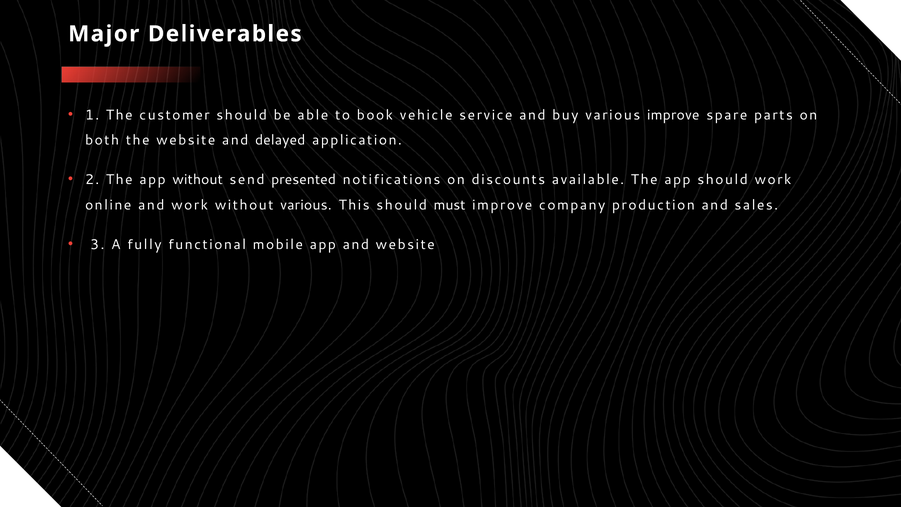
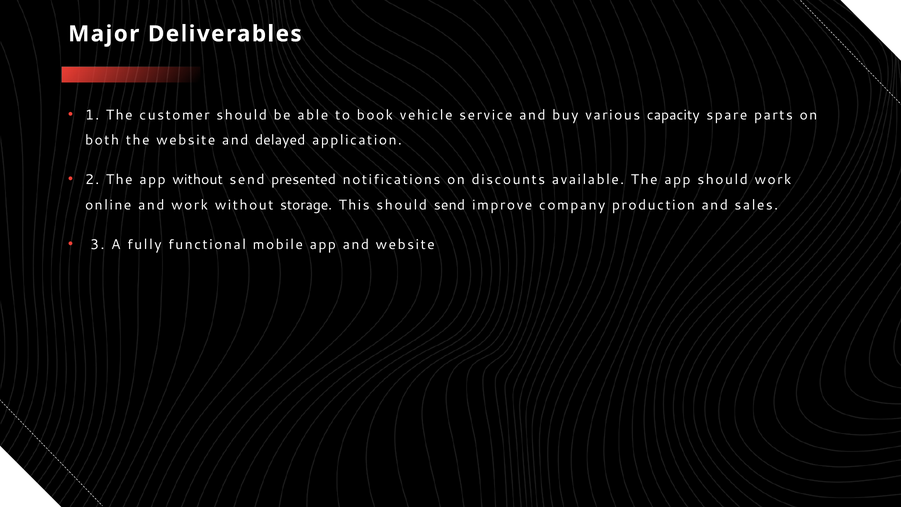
various improve: improve -> capacity
without various: various -> storage
should must: must -> send
